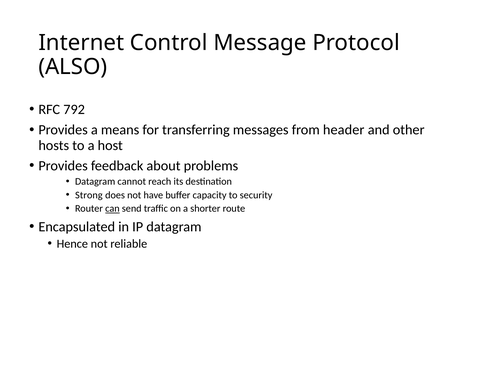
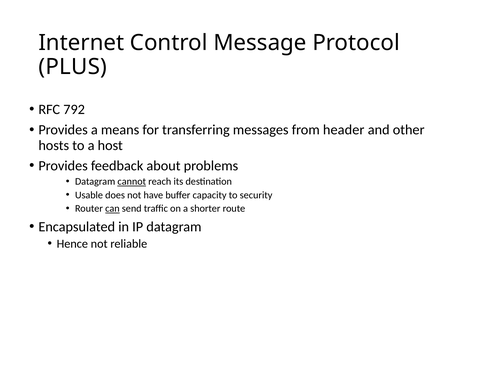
ALSO: ALSO -> PLUS
cannot underline: none -> present
Strong: Strong -> Usable
